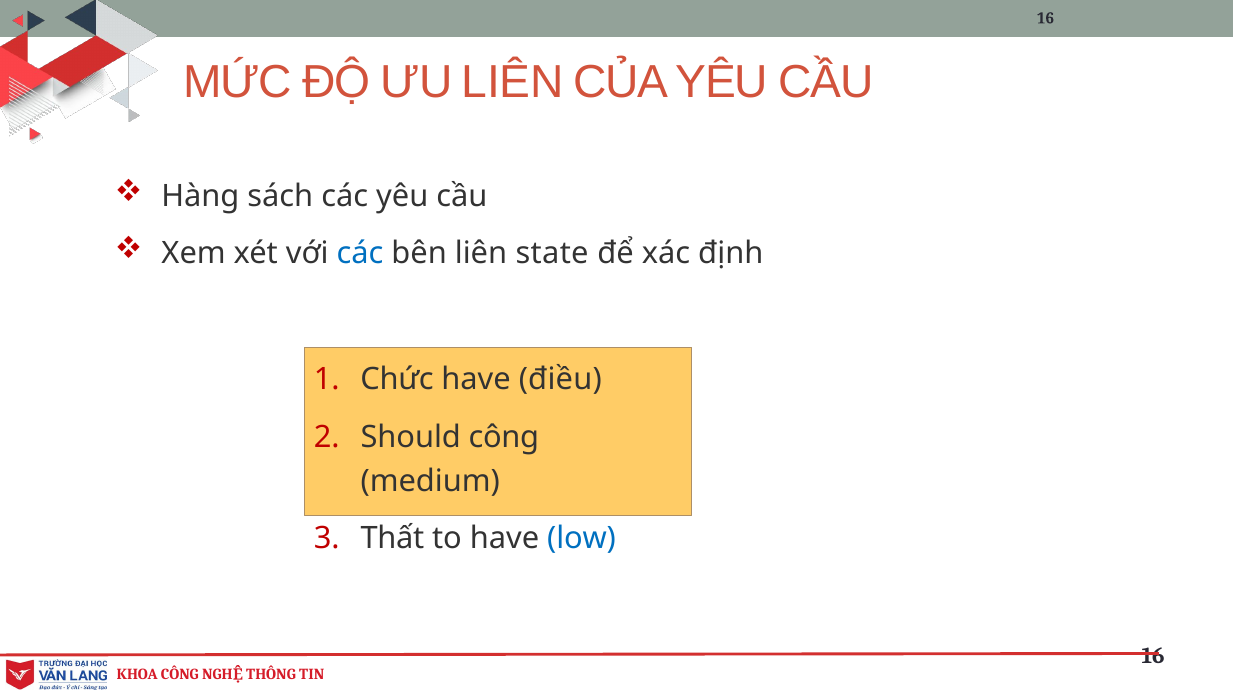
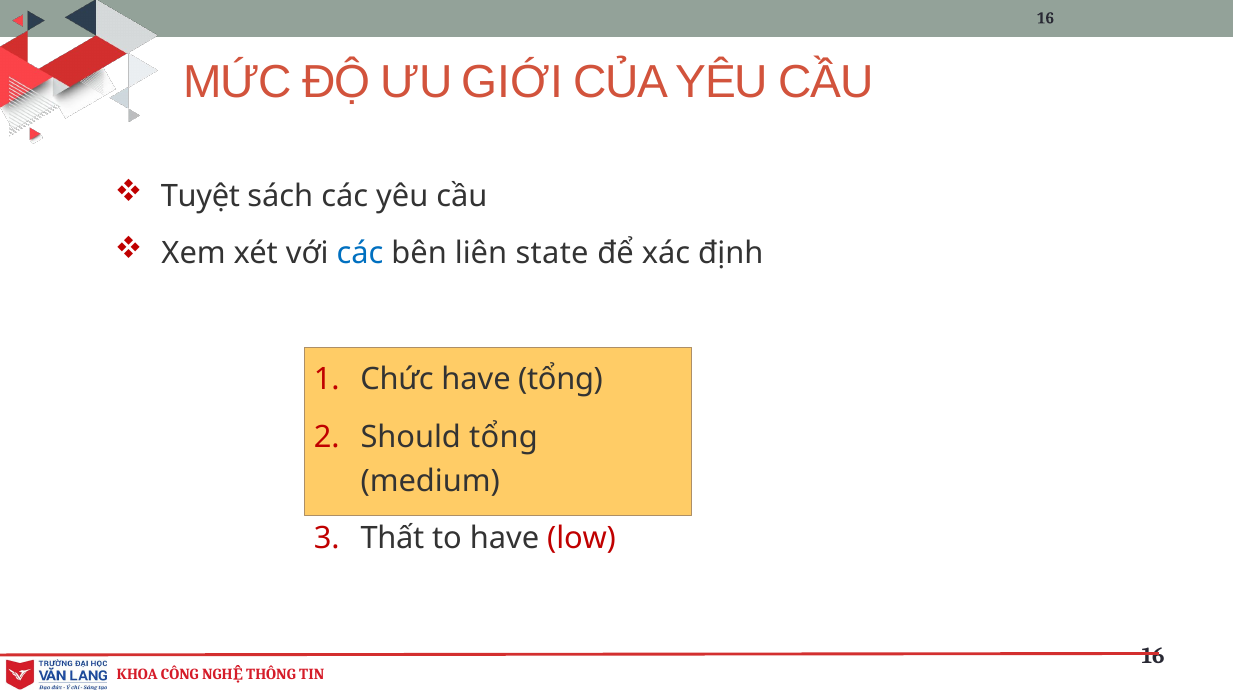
ƯU LIÊN: LIÊN -> GIỚI
Hàng: Hàng -> Tuyệt
have điều: điều -> tổng
Should công: công -> tổng
low colour: blue -> red
